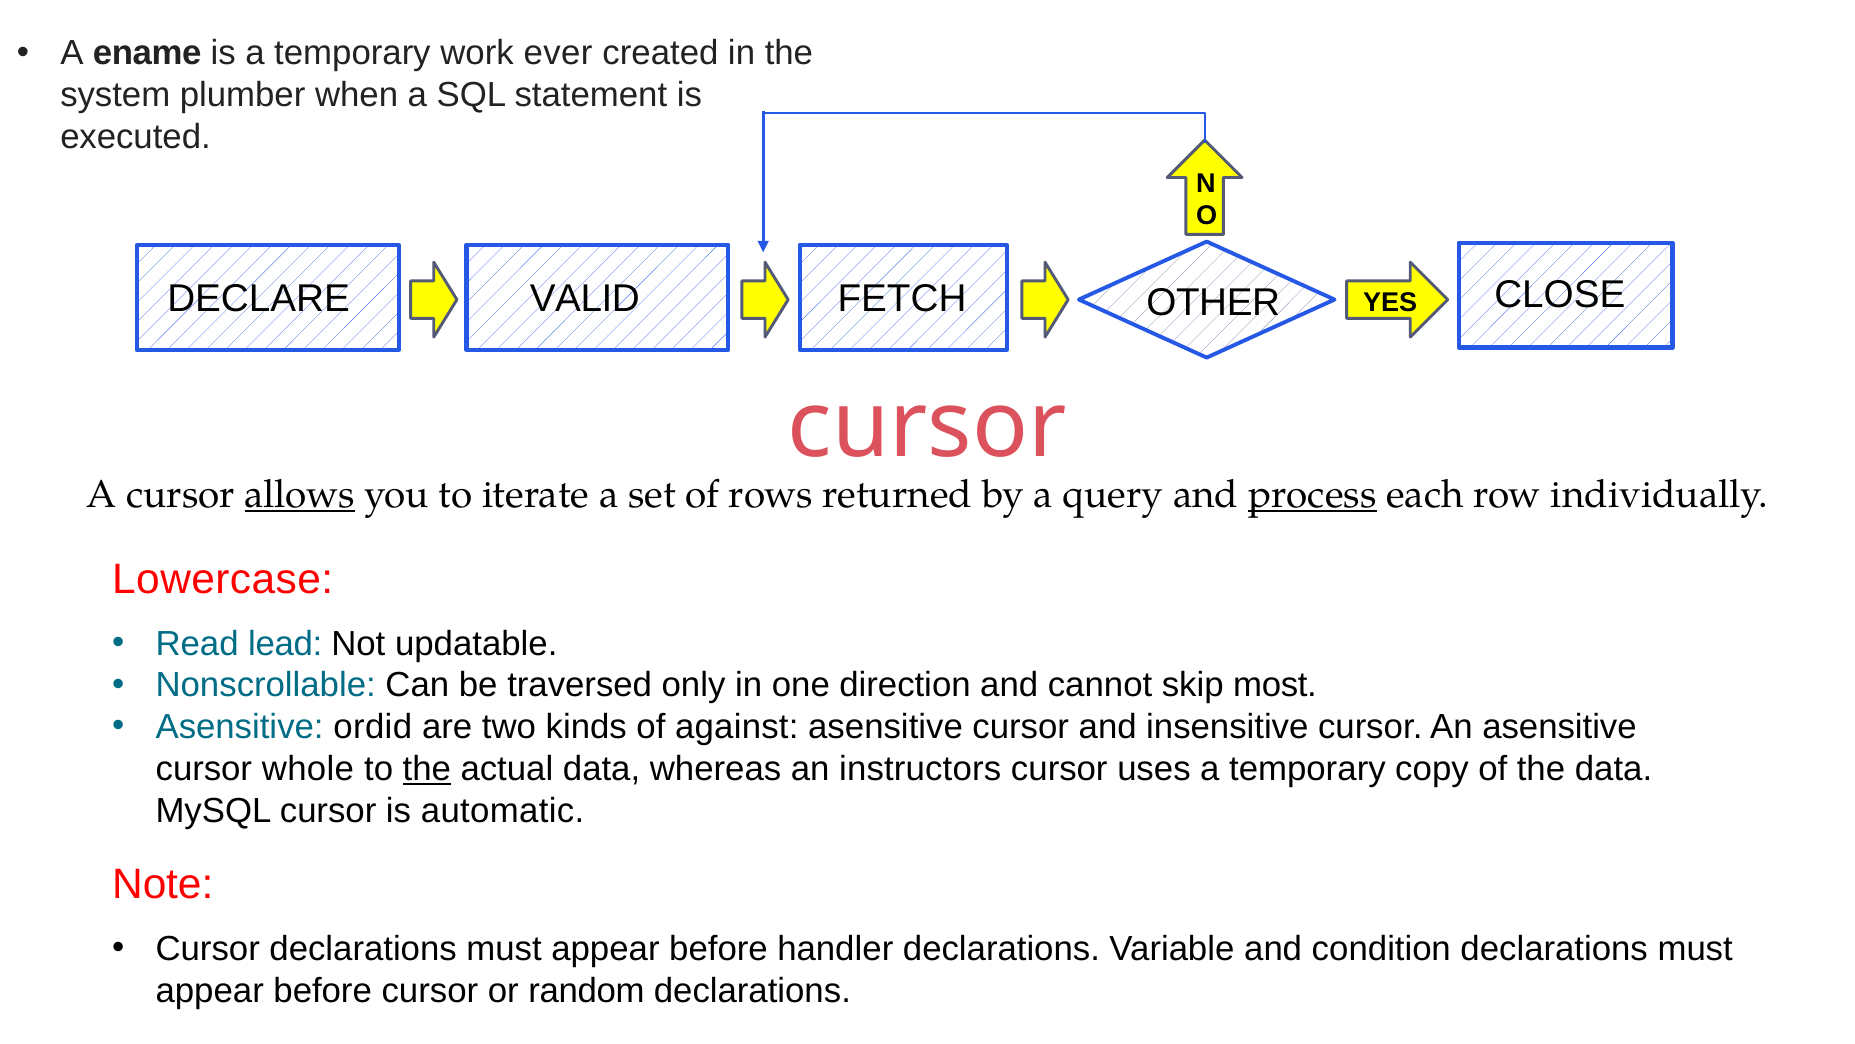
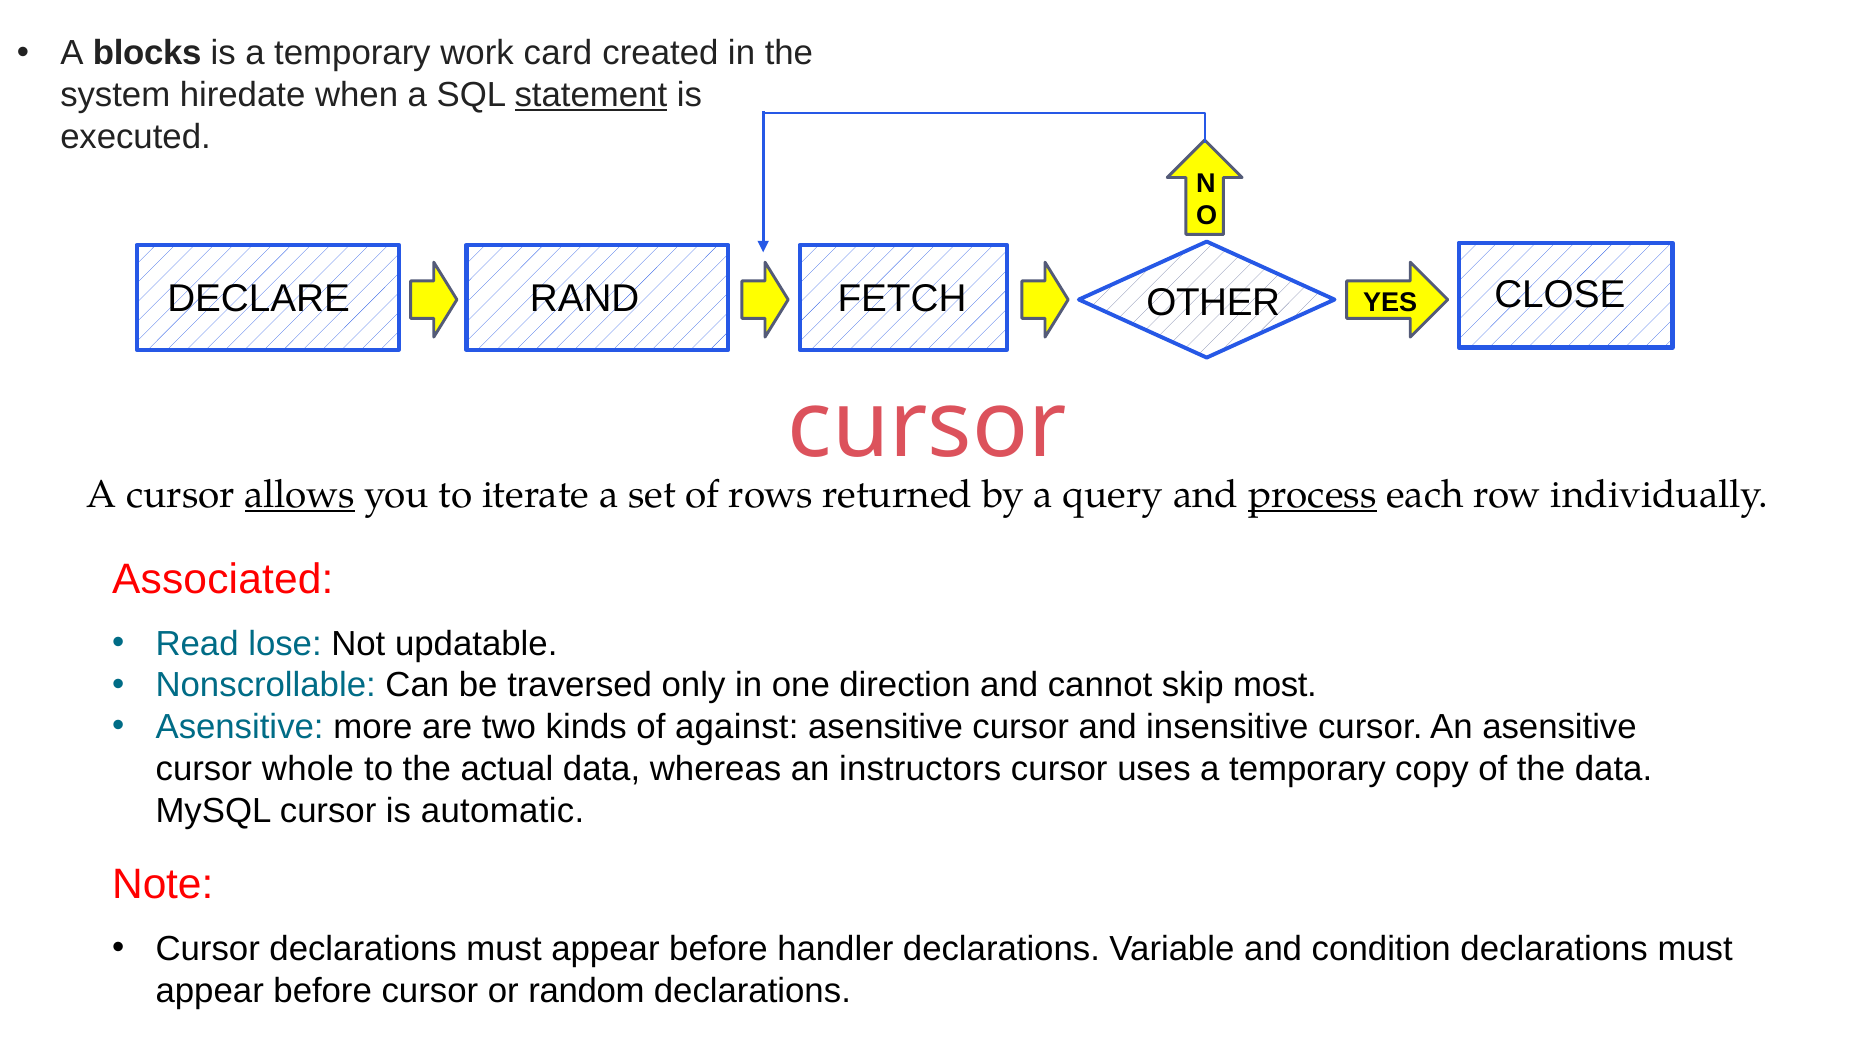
ename: ename -> blocks
ever: ever -> card
plumber: plumber -> hiredate
statement underline: none -> present
VALID: VALID -> RAND
Lowercase: Lowercase -> Associated
lead: lead -> lose
ordid: ordid -> more
the at (427, 768) underline: present -> none
